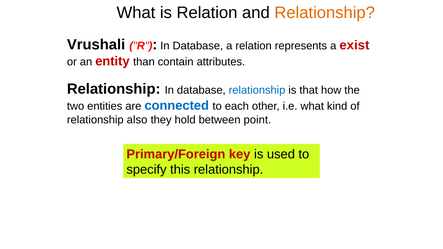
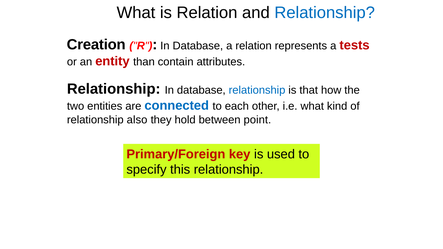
Relationship at (325, 13) colour: orange -> blue
Vrushali: Vrushali -> Creation
exist: exist -> tests
